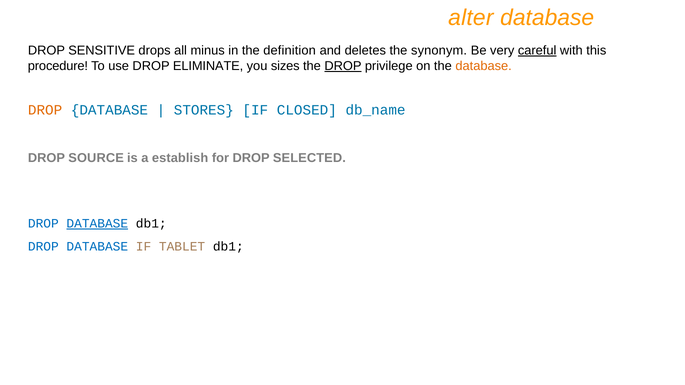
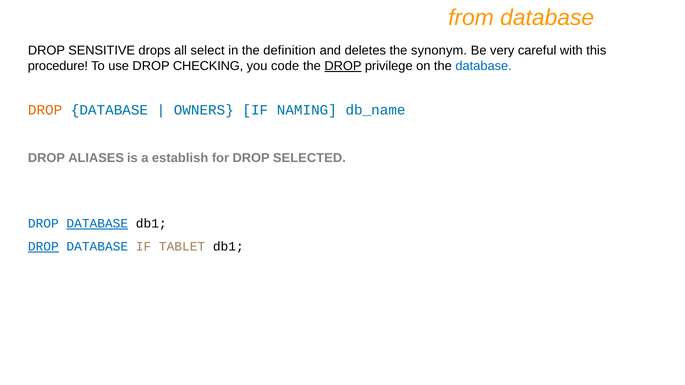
alter: alter -> from
minus: minus -> select
careful underline: present -> none
ELIMINATE: ELIMINATE -> CHECKING
sizes: sizes -> code
database at (484, 66) colour: orange -> blue
STORES: STORES -> OWNERS
CLOSED: CLOSED -> NAMING
SOURCE: SOURCE -> ALIASES
DROP at (43, 247) underline: none -> present
